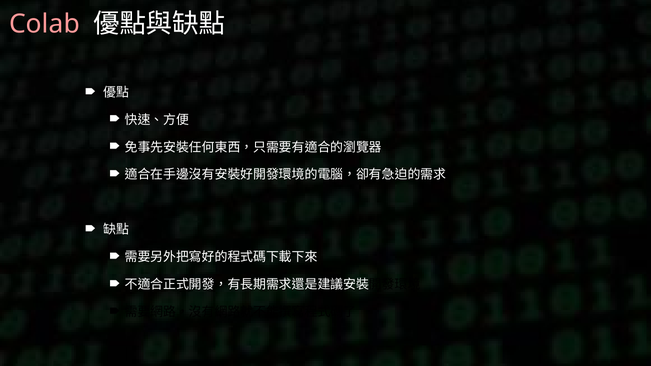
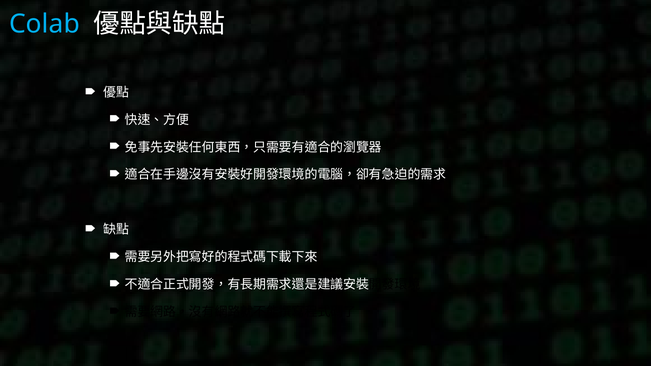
Colab colour: pink -> light blue
